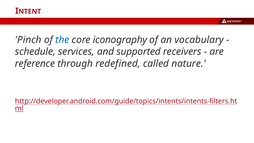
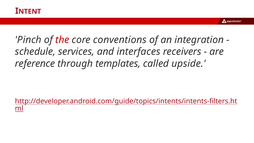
the colour: blue -> red
iconography: iconography -> conventions
vocabulary: vocabulary -> integration
supported: supported -> interfaces
redefined: redefined -> templates
nature: nature -> upside
